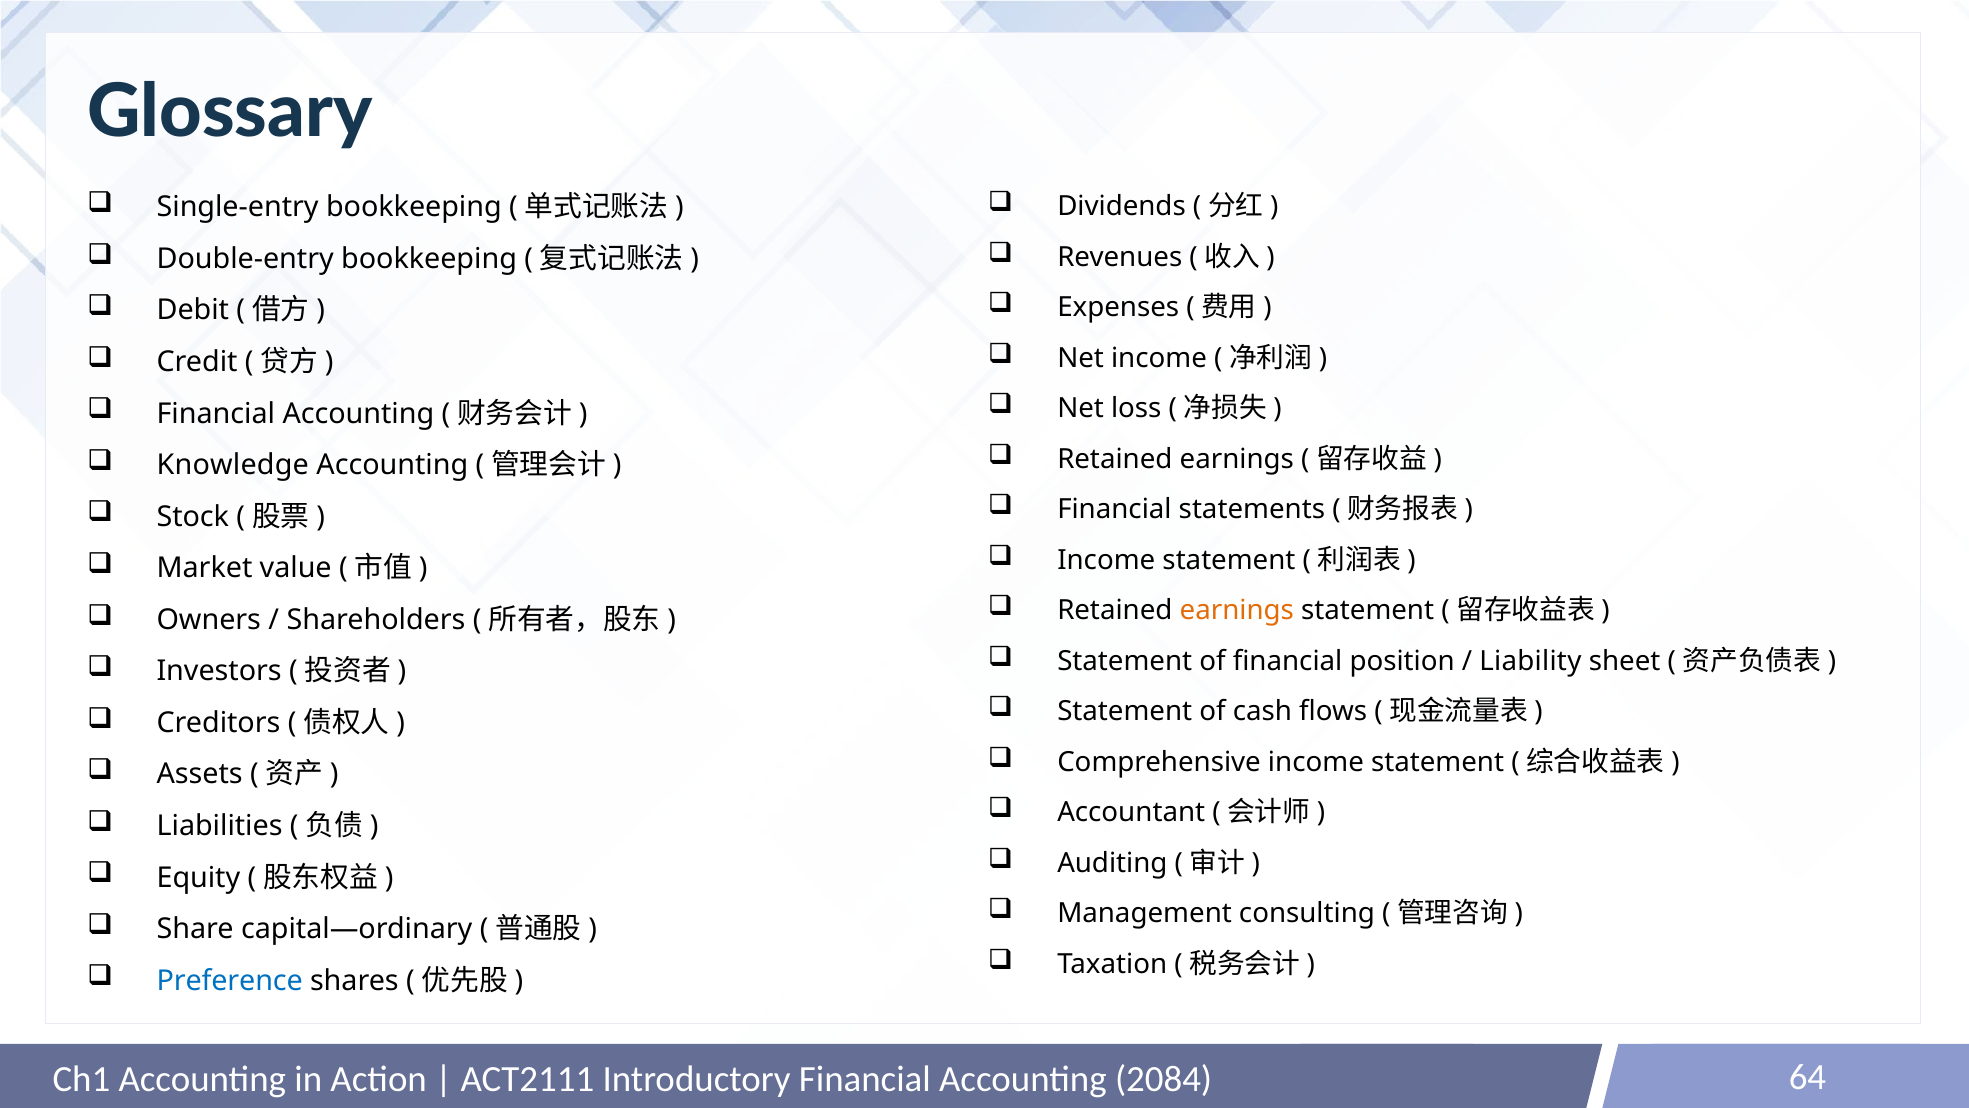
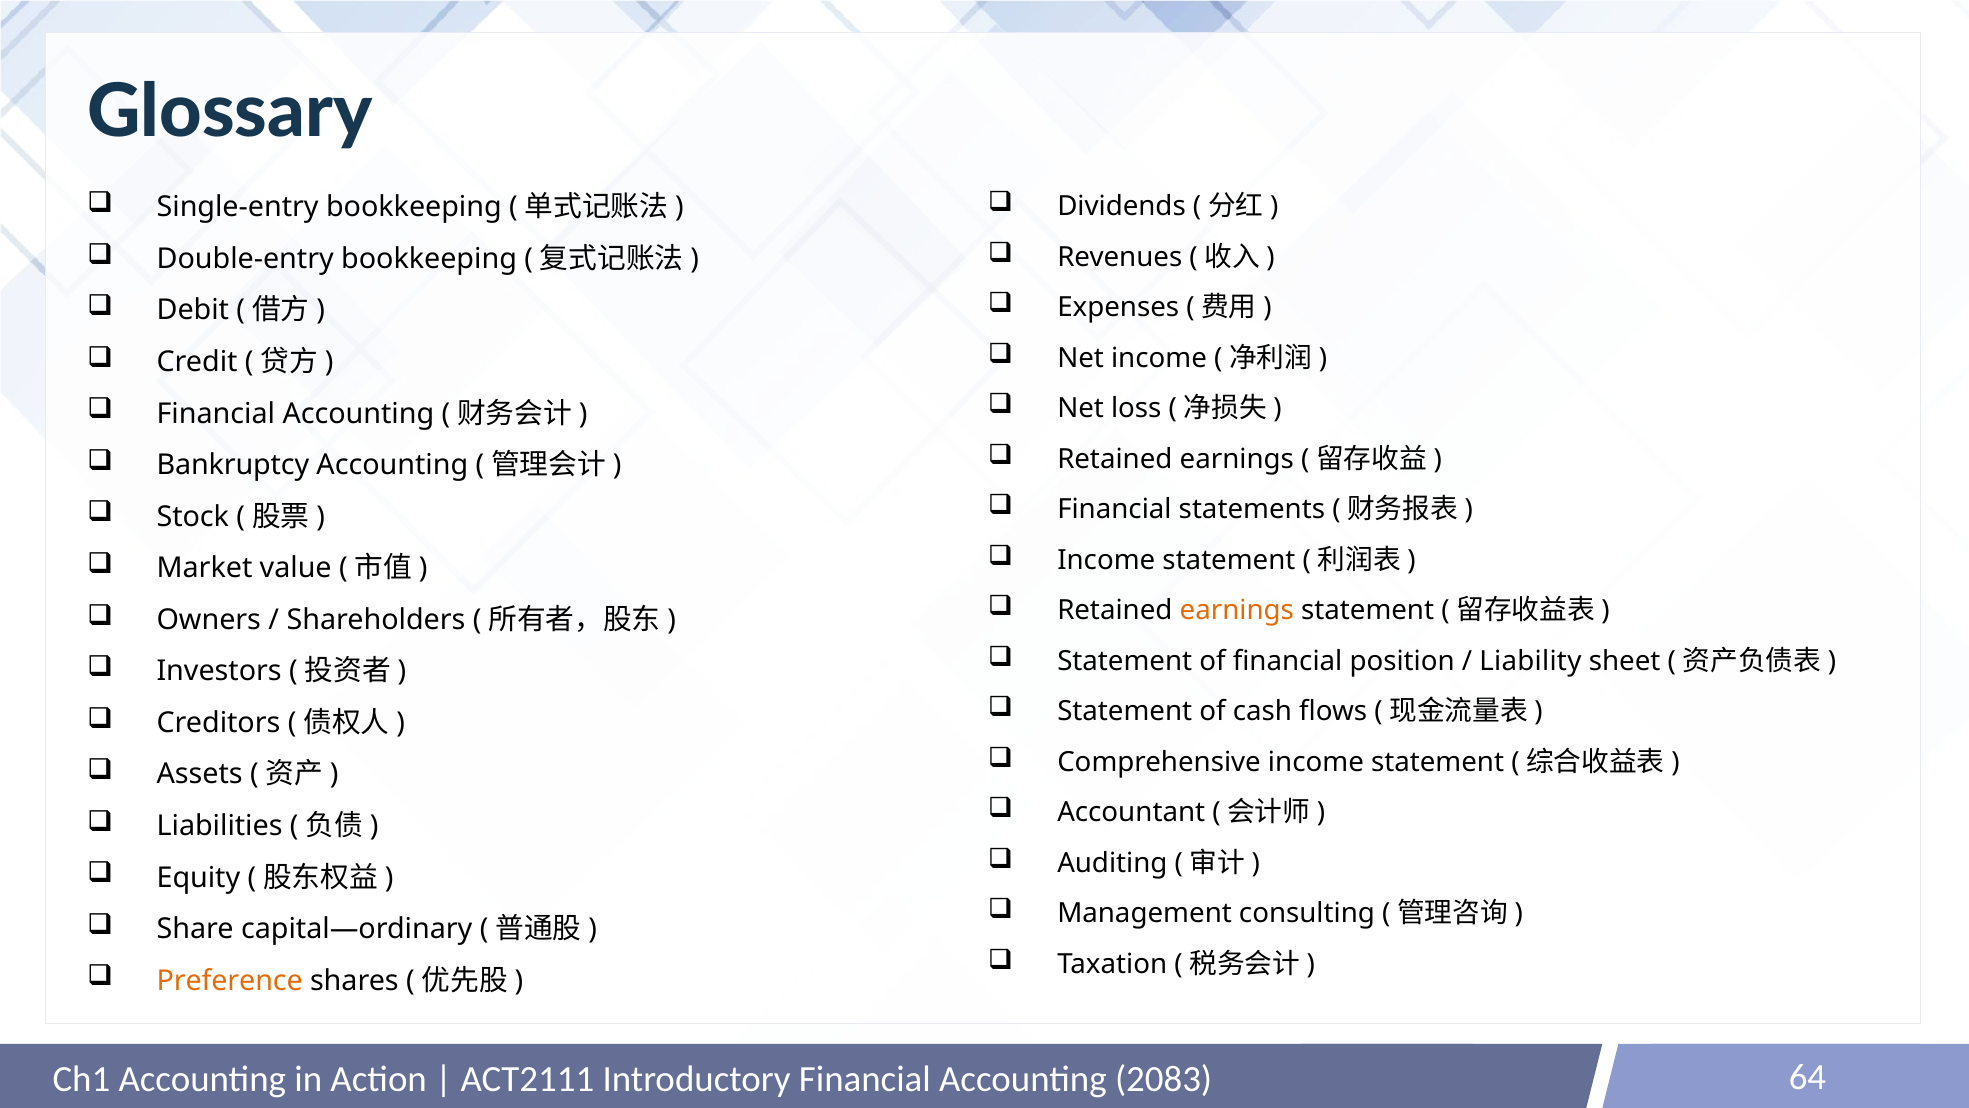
Knowledge: Knowledge -> Bankruptcy
Preference colour: blue -> orange
2084: 2084 -> 2083
